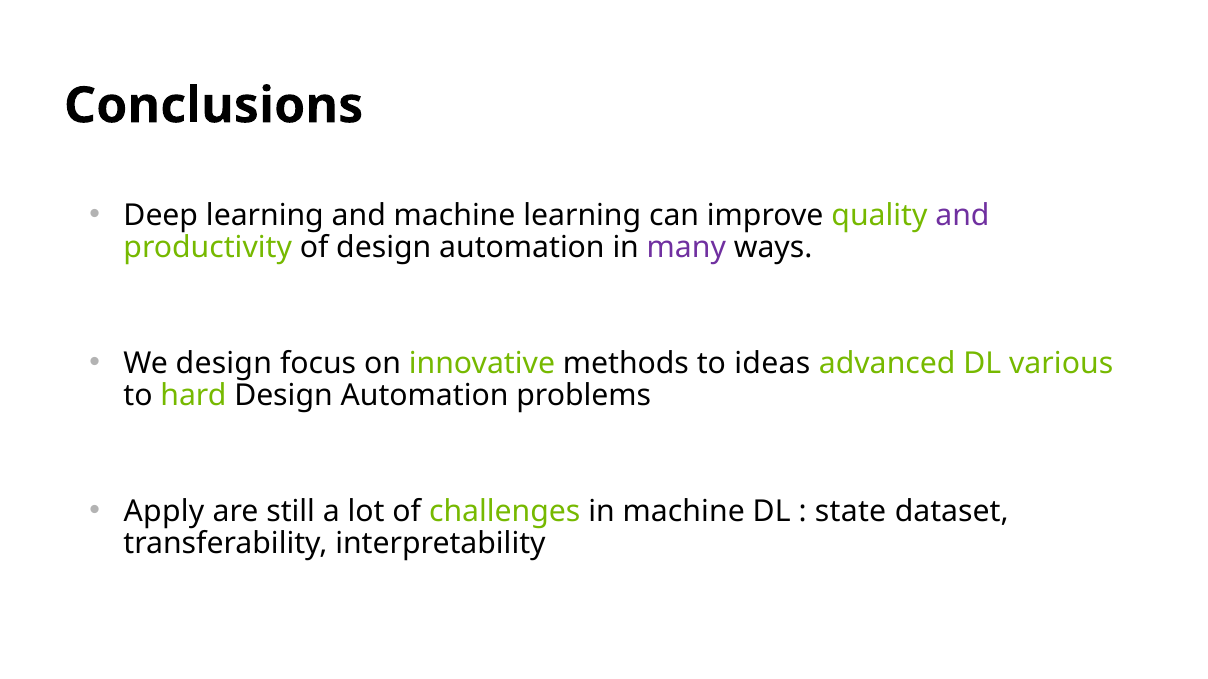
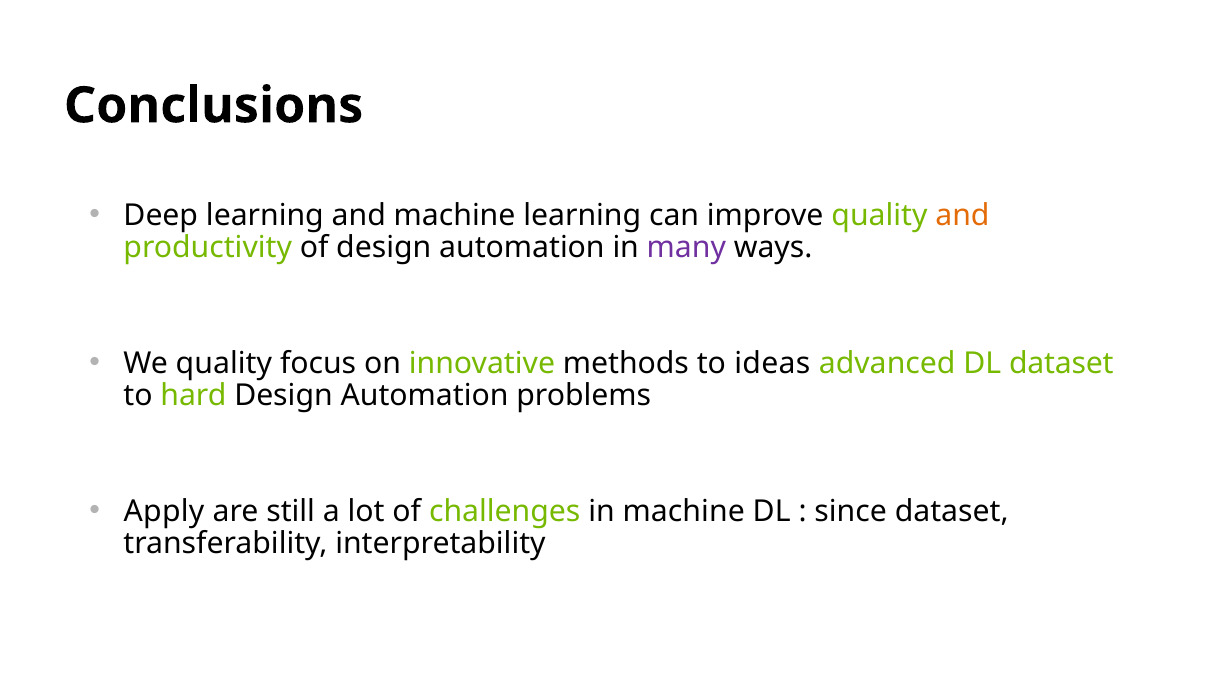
and at (962, 215) colour: purple -> orange
We design: design -> quality
DL various: various -> dataset
state: state -> since
